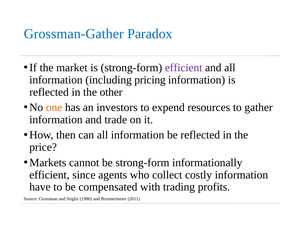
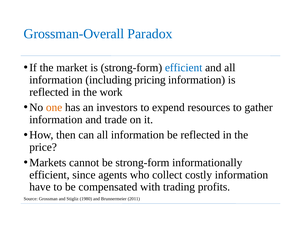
Grossman-Gather: Grossman-Gather -> Grossman-Overall
efficient at (184, 68) colour: purple -> blue
other: other -> work
